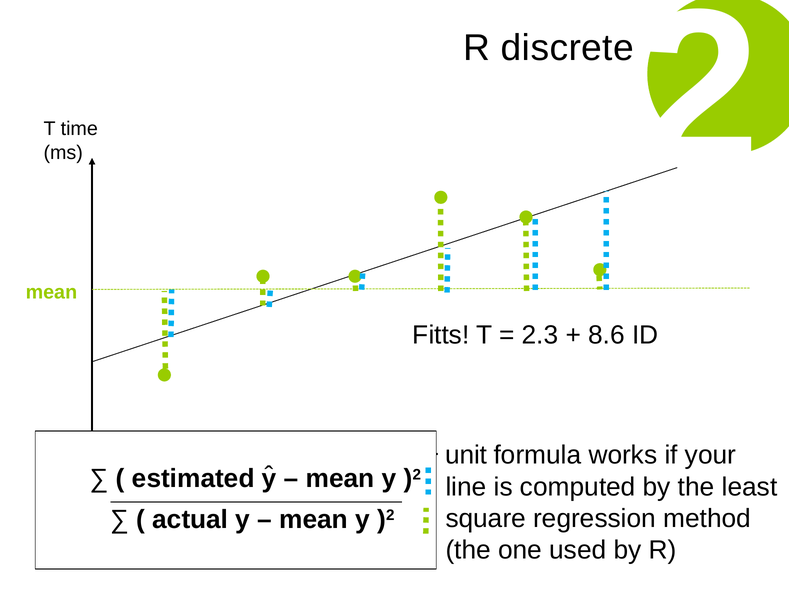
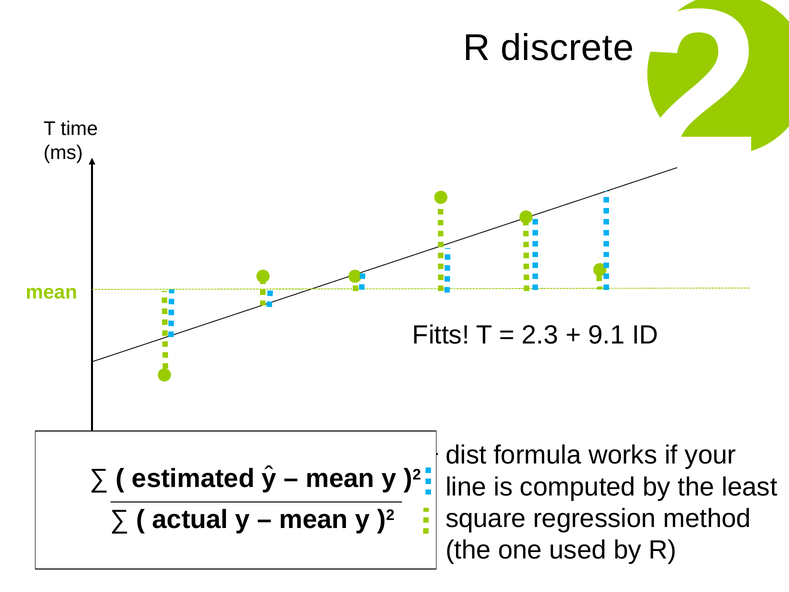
8.6: 8.6 -> 9.1
unit: unit -> dist
